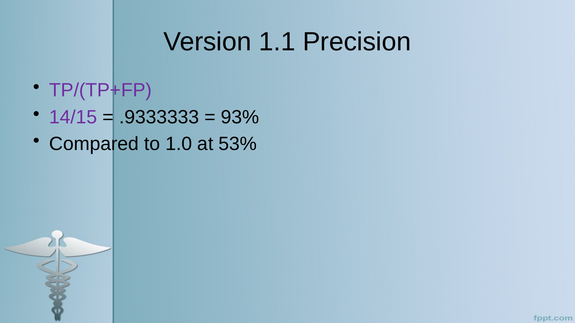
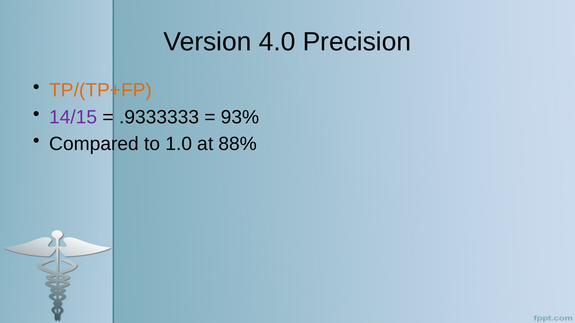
1.1: 1.1 -> 4.0
TP/(TP+FP colour: purple -> orange
53%: 53% -> 88%
